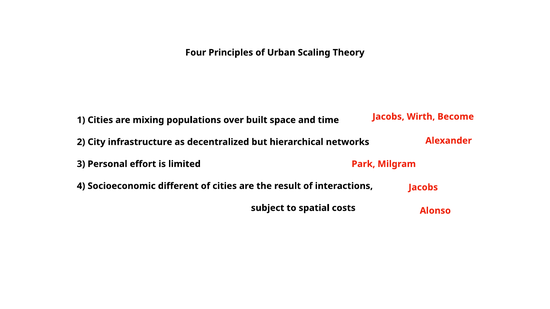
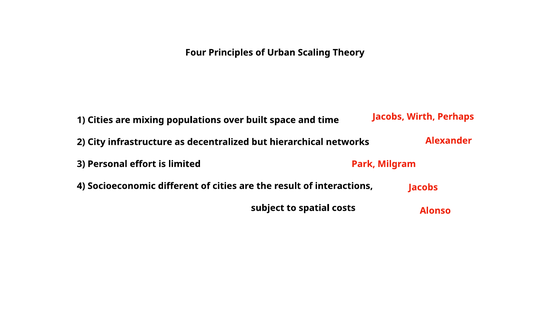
Become: Become -> Perhaps
